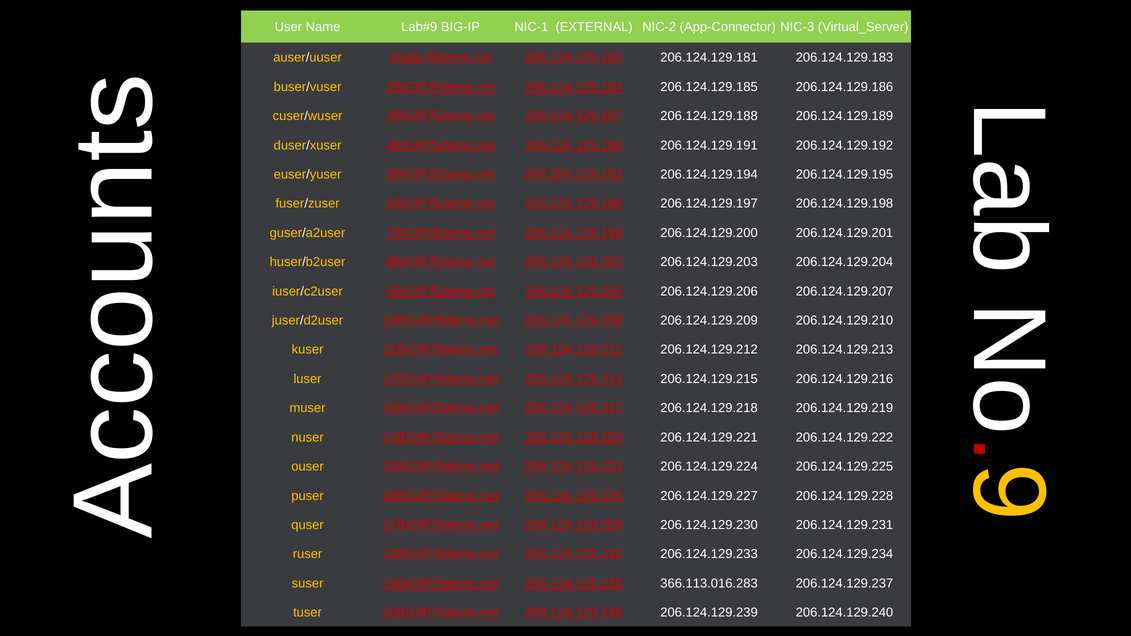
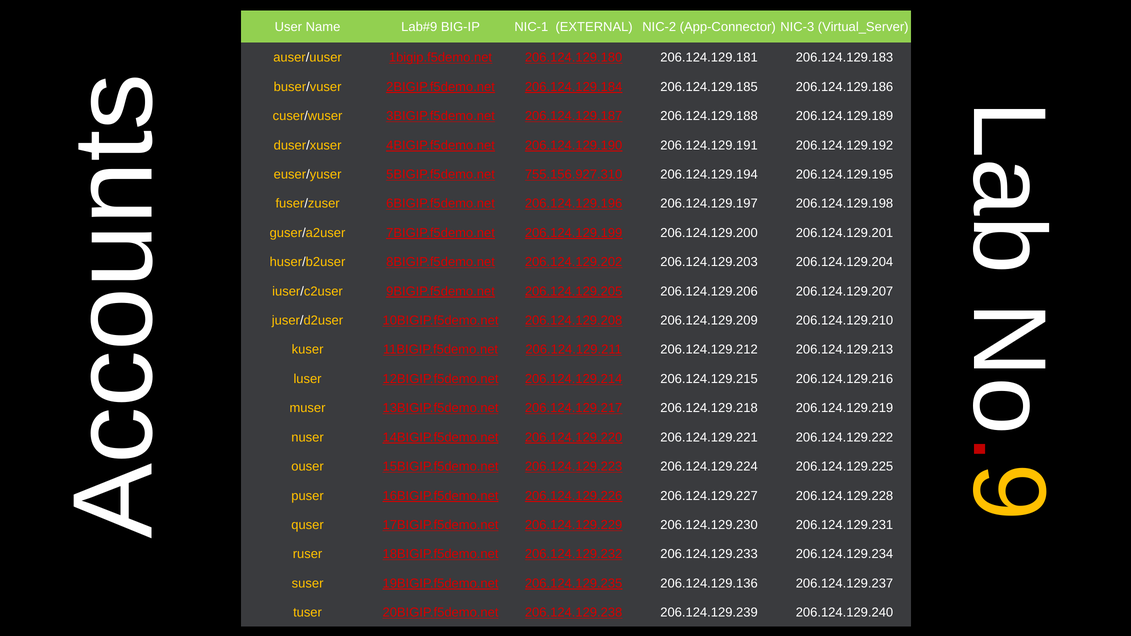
206.324.129.193: 206.324.129.193 -> 755.156.927.310
366.113.016.283: 366.113.016.283 -> 206.124.129.136
